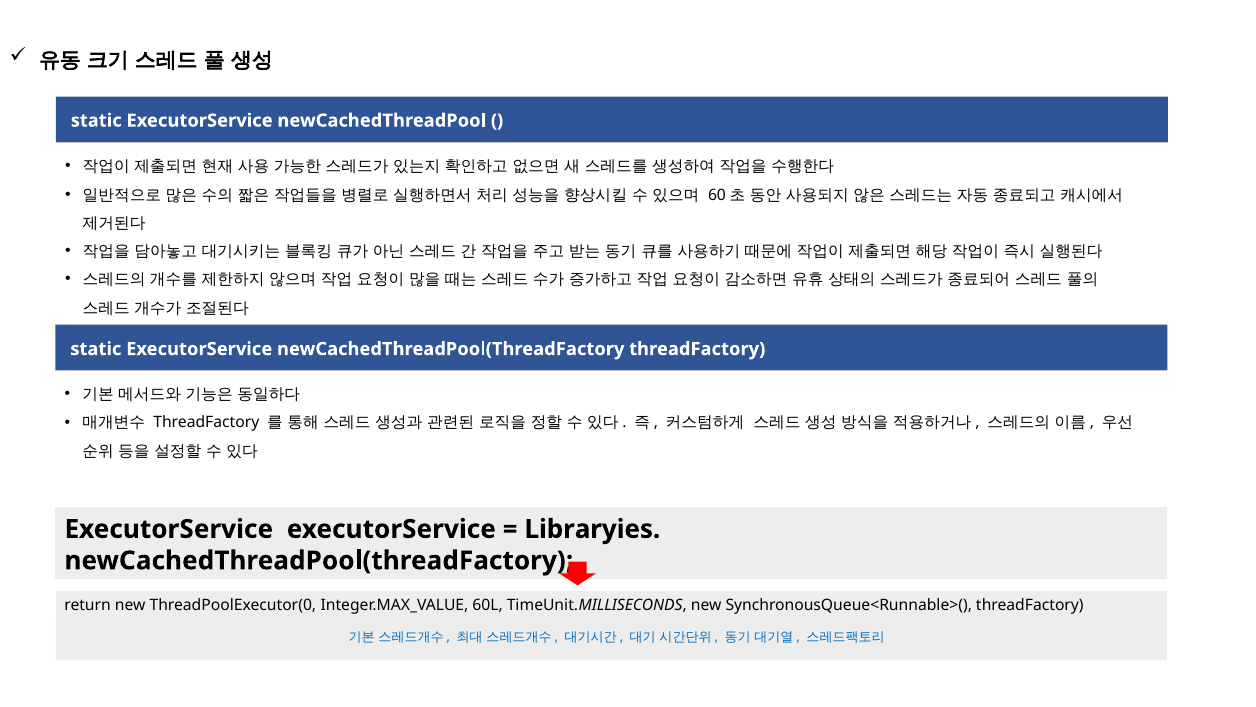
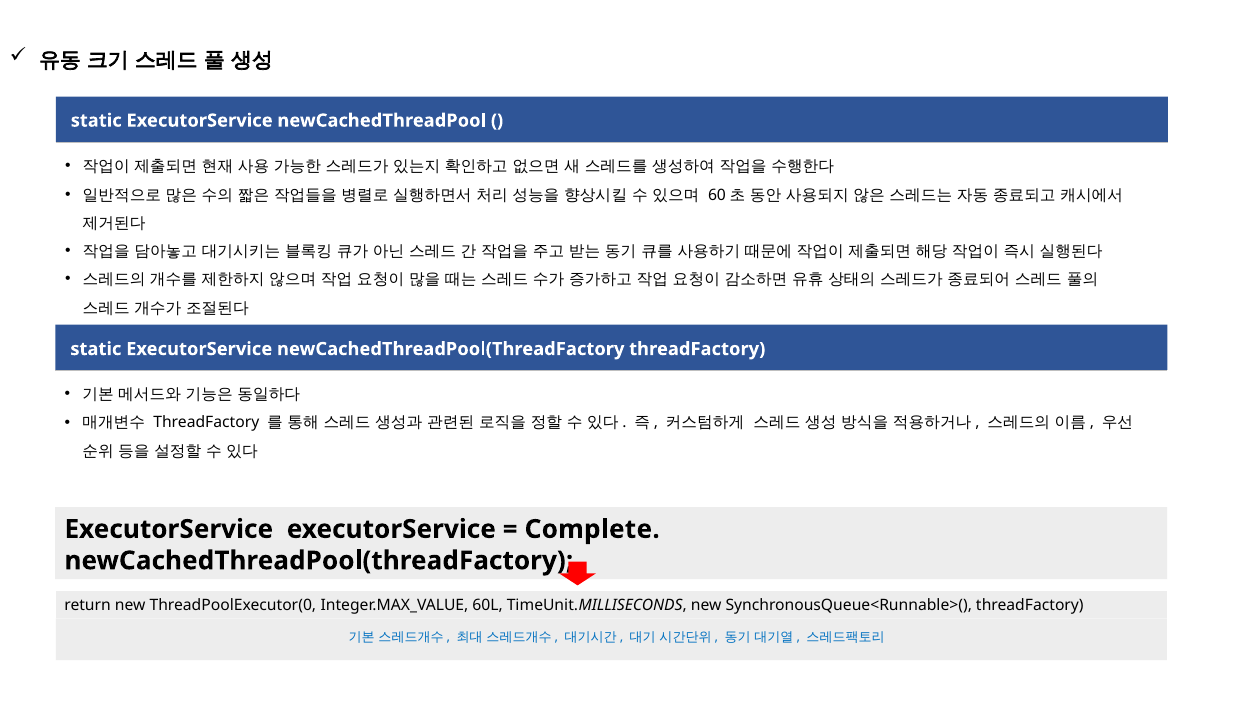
Libraryies: Libraryies -> Complete
